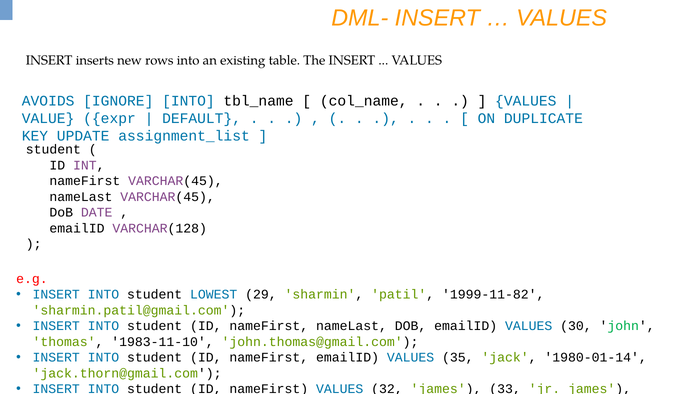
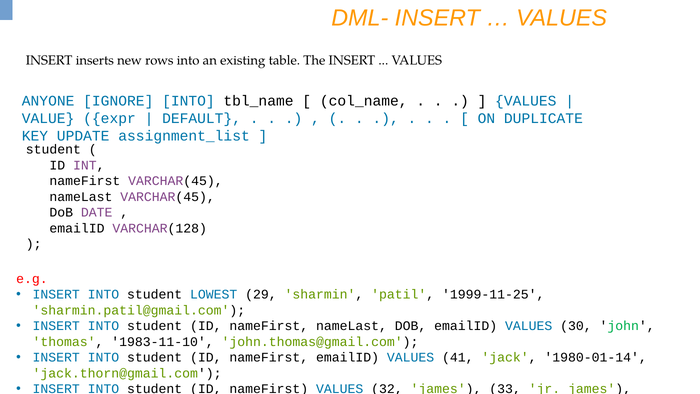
AVOIDS: AVOIDS -> ANYONE
1999-11-82: 1999-11-82 -> 1999-11-25
35: 35 -> 41
